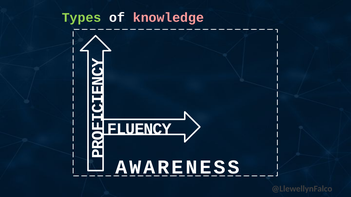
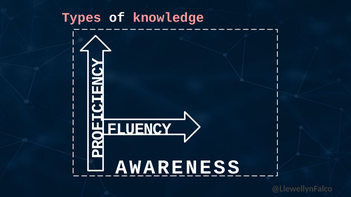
Types colour: light green -> pink
